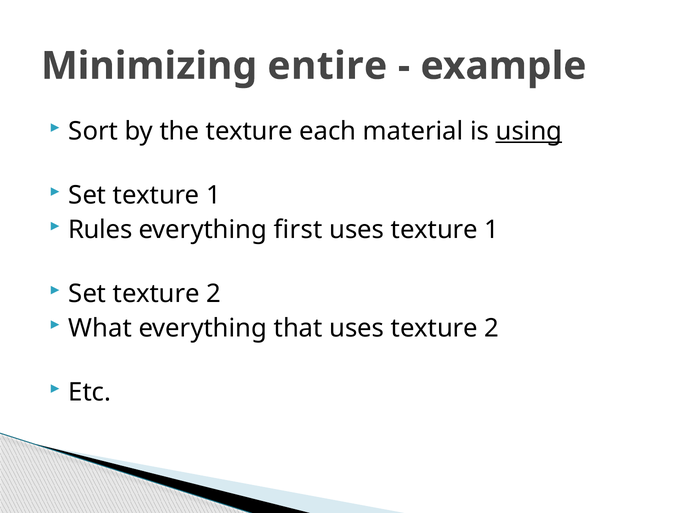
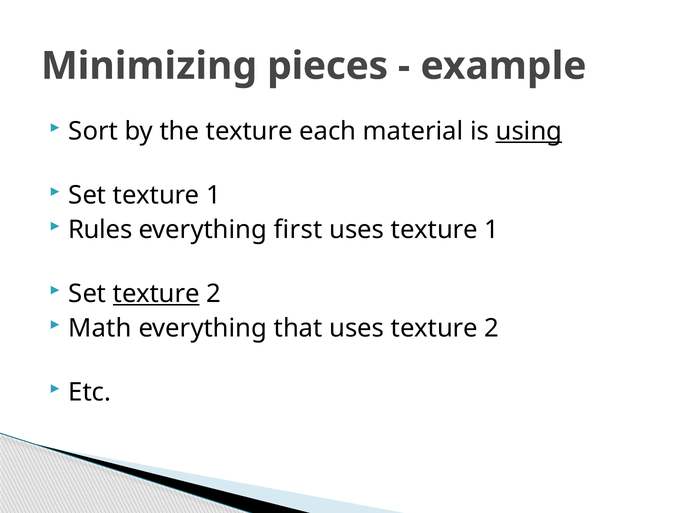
entire: entire -> pieces
texture at (156, 294) underline: none -> present
What: What -> Math
